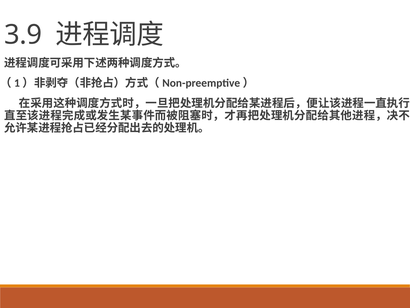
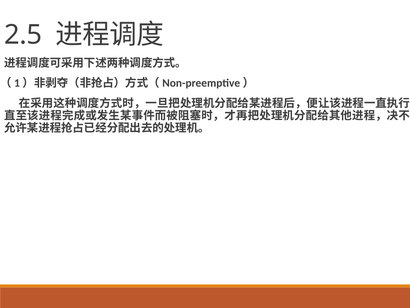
3.9: 3.9 -> 2.5
